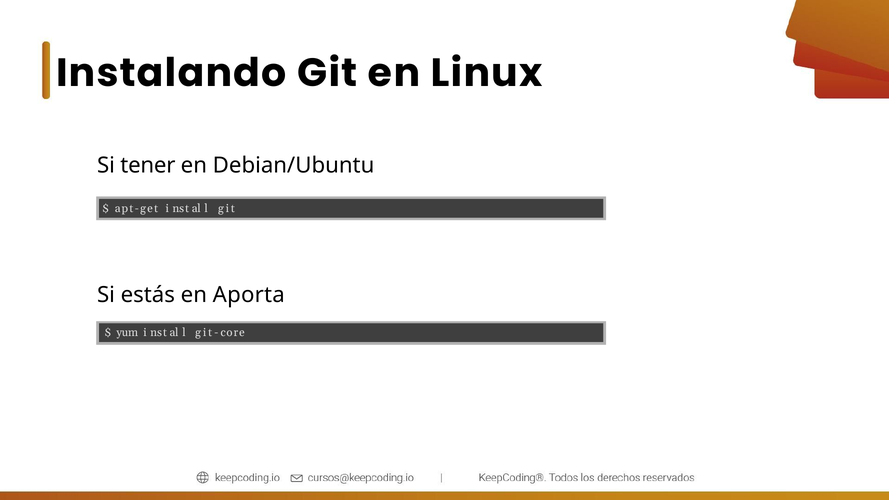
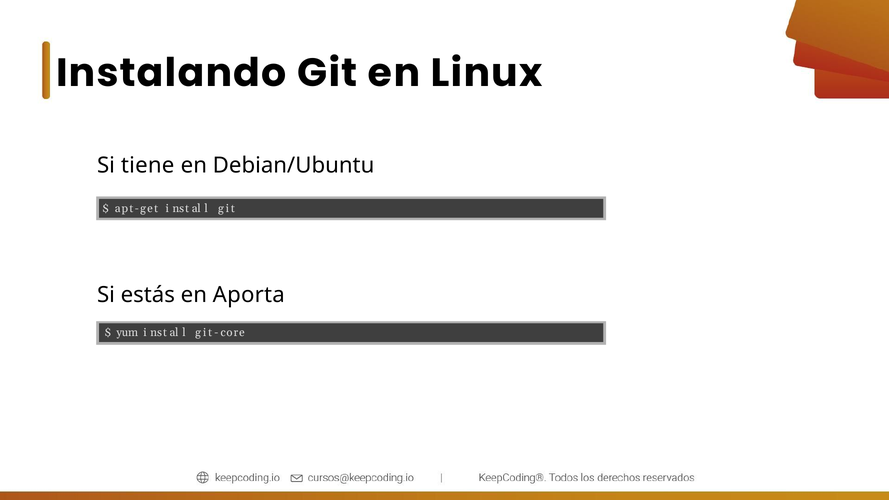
tener: tener -> tiene
